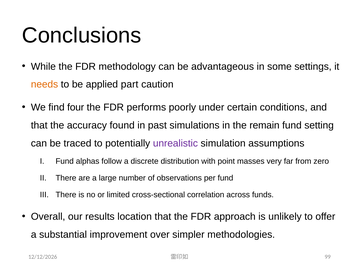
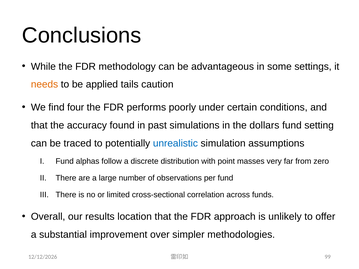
part: part -> tails
remain: remain -> dollars
unrealistic colour: purple -> blue
